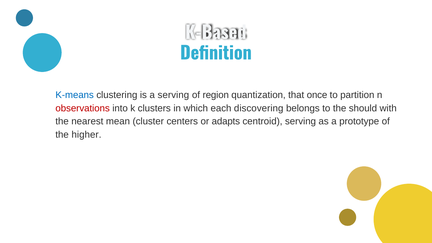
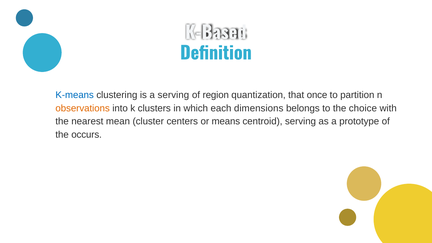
observations colour: red -> orange
discovering: discovering -> dimensions
should: should -> choice
adapts: adapts -> means
higher: higher -> occurs
